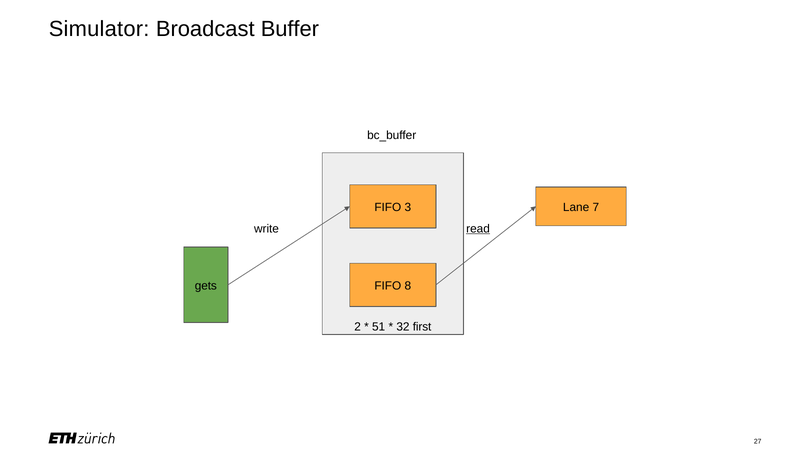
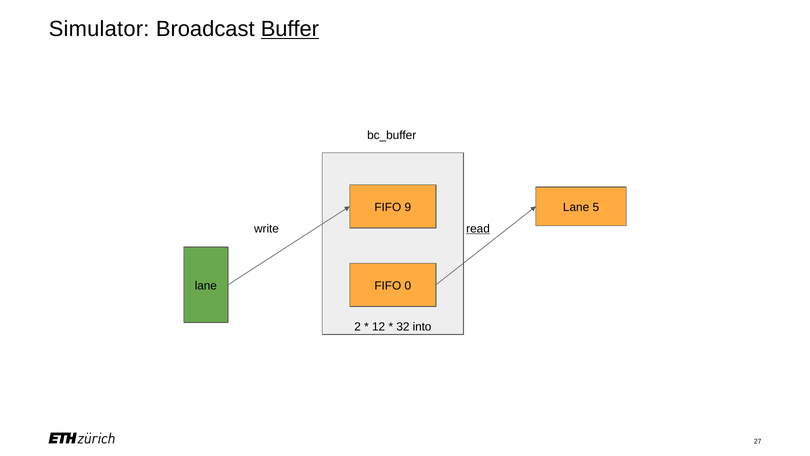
Buffer underline: none -> present
3: 3 -> 9
7: 7 -> 5
gets at (206, 285): gets -> lane
8: 8 -> 0
51: 51 -> 12
first: first -> into
